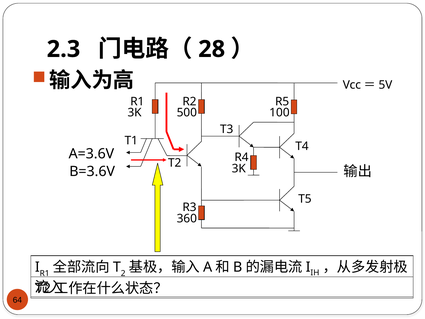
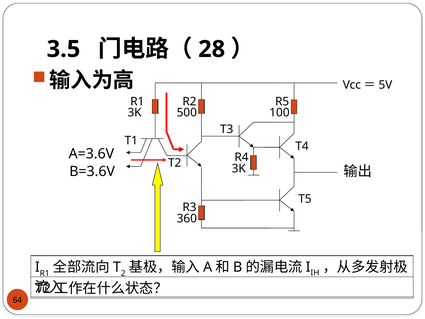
2.3: 2.3 -> 3.5
